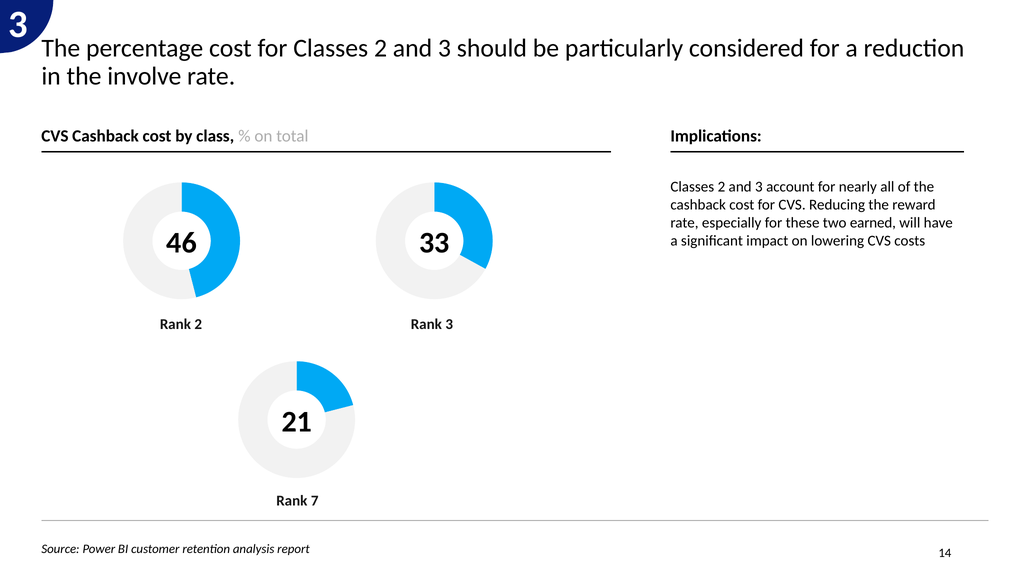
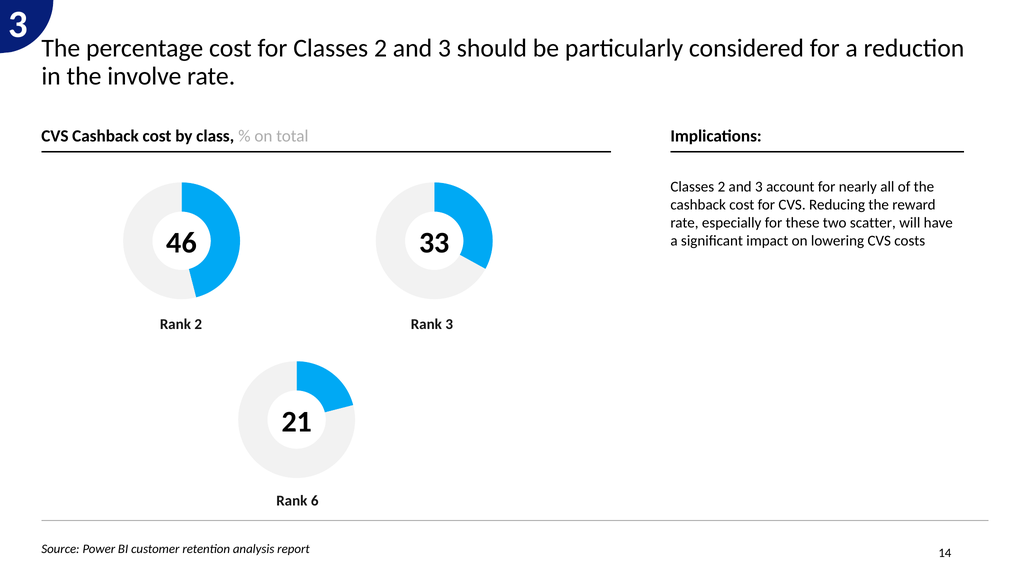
earned: earned -> scatter
7: 7 -> 6
